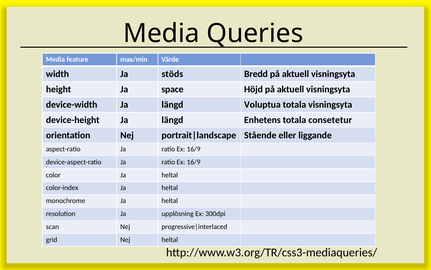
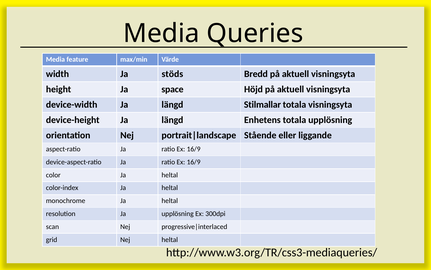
Voluptua: Voluptua -> Stilmallar
totala consetetur: consetetur -> upplösning
